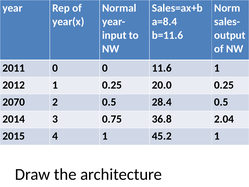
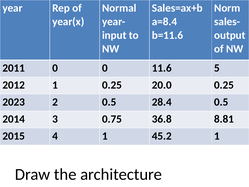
11.6 1: 1 -> 5
2070: 2070 -> 2023
2.04: 2.04 -> 8.81
